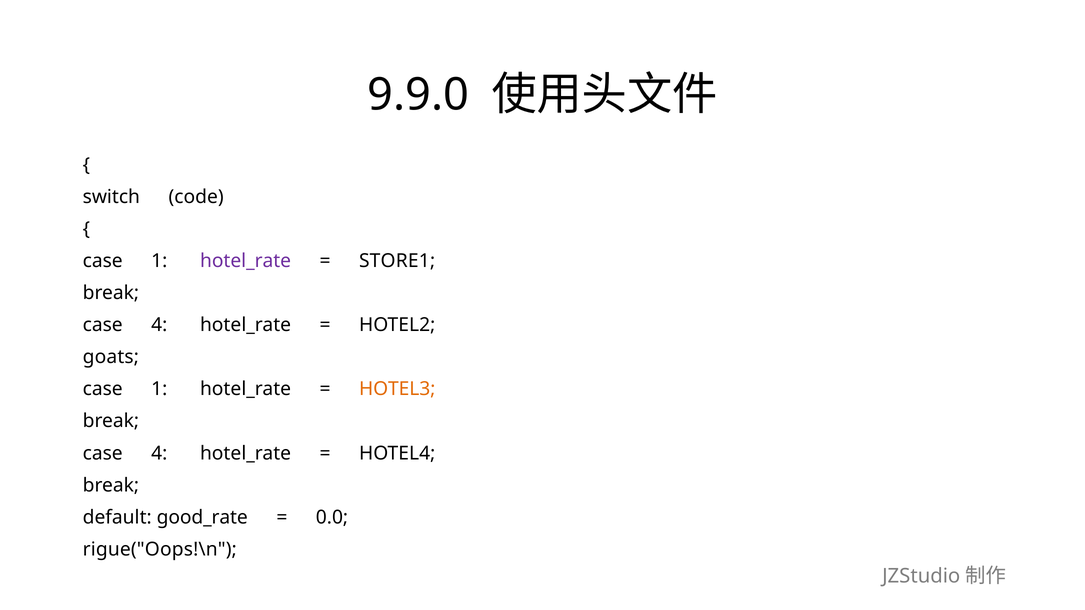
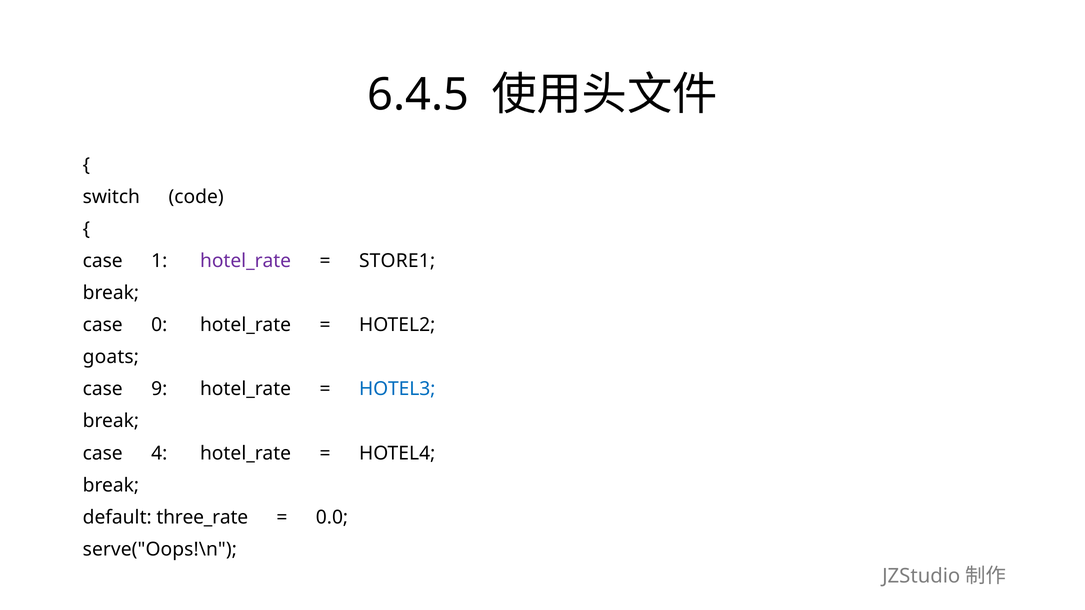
9.9.0: 9.9.0 -> 6.4.5
4 at (159, 325): 4 -> 0
1 at (159, 389): 1 -> 9
HOTEL3 colour: orange -> blue
good_rate: good_rate -> three_rate
rigue("Oops!\n: rigue("Oops!\n -> serve("Oops!\n
